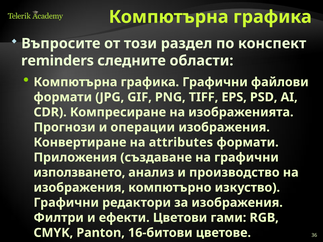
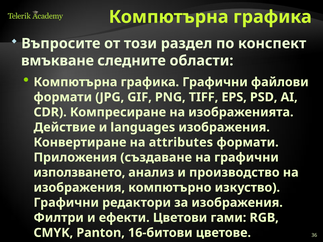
reminders: reminders -> вмъкване
Прогнози: Прогнози -> Действие
операции: операции -> languages
